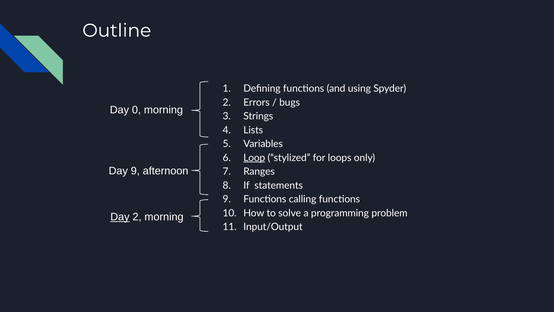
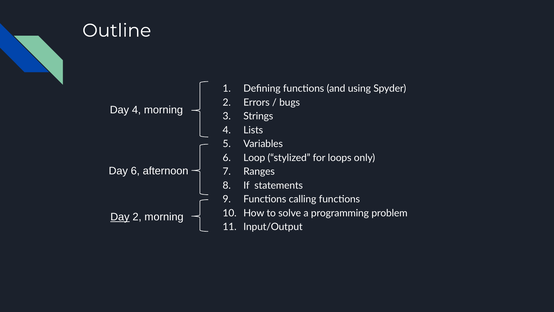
Day 0: 0 -> 4
Loop underline: present -> none
Day 9: 9 -> 6
